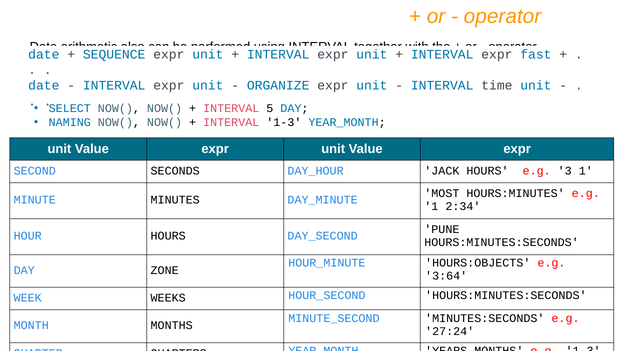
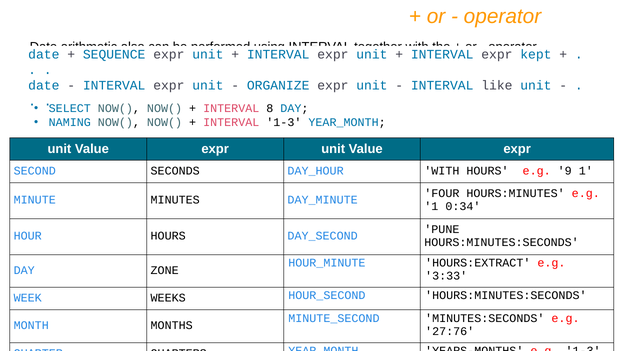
fast: fast -> kept
time: time -> like
5: 5 -> 8
JACK at (442, 171): JACK -> WITH
3: 3 -> 9
MOST: MOST -> FOUR
2:34: 2:34 -> 0:34
HOURS:OBJECTS: HOURS:OBJECTS -> HOURS:EXTRACT
3:64: 3:64 -> 3:33
27:24: 27:24 -> 27:76
